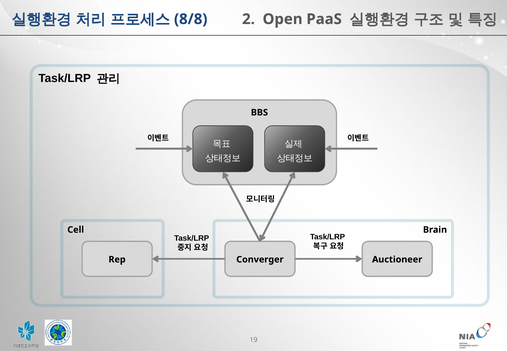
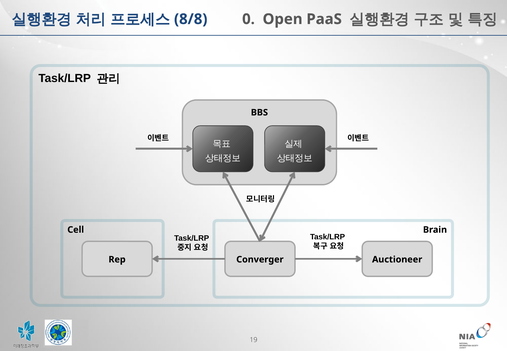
2: 2 -> 0
